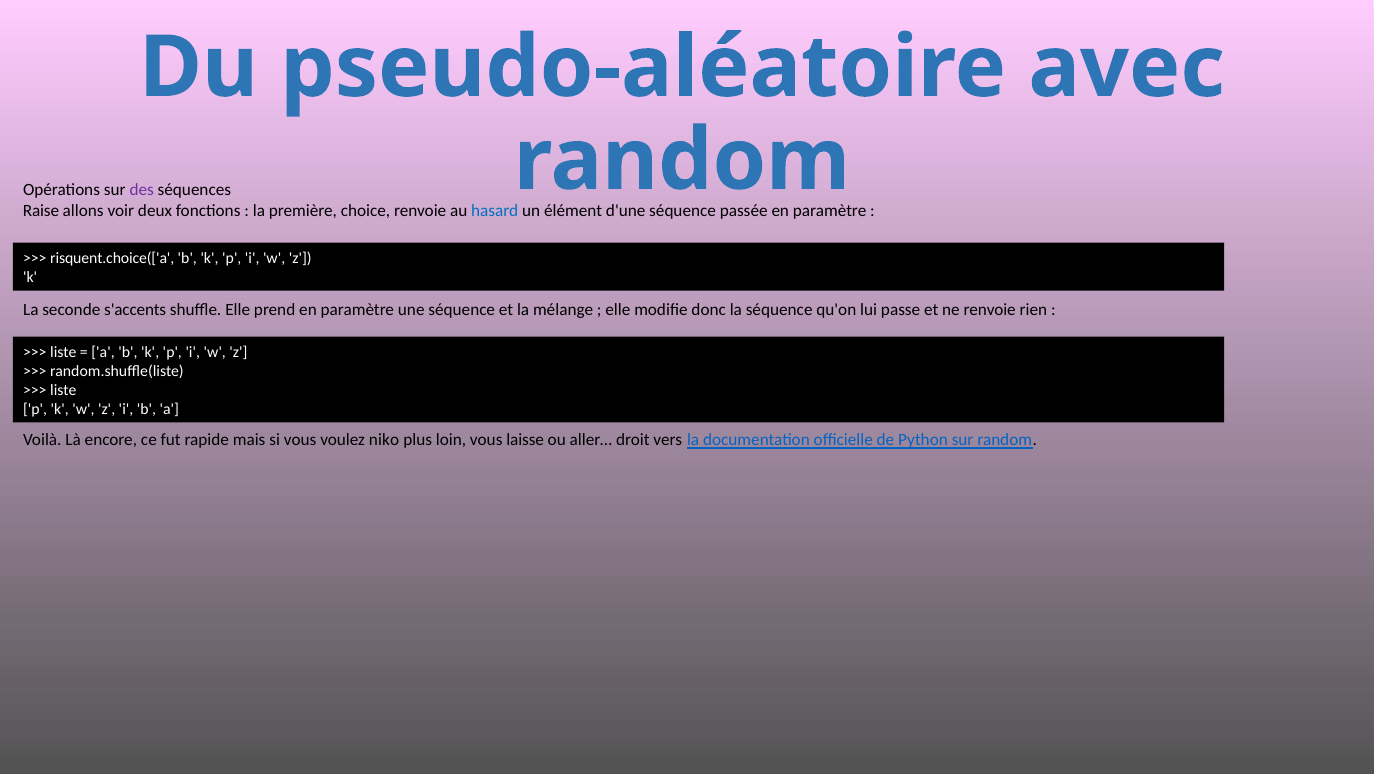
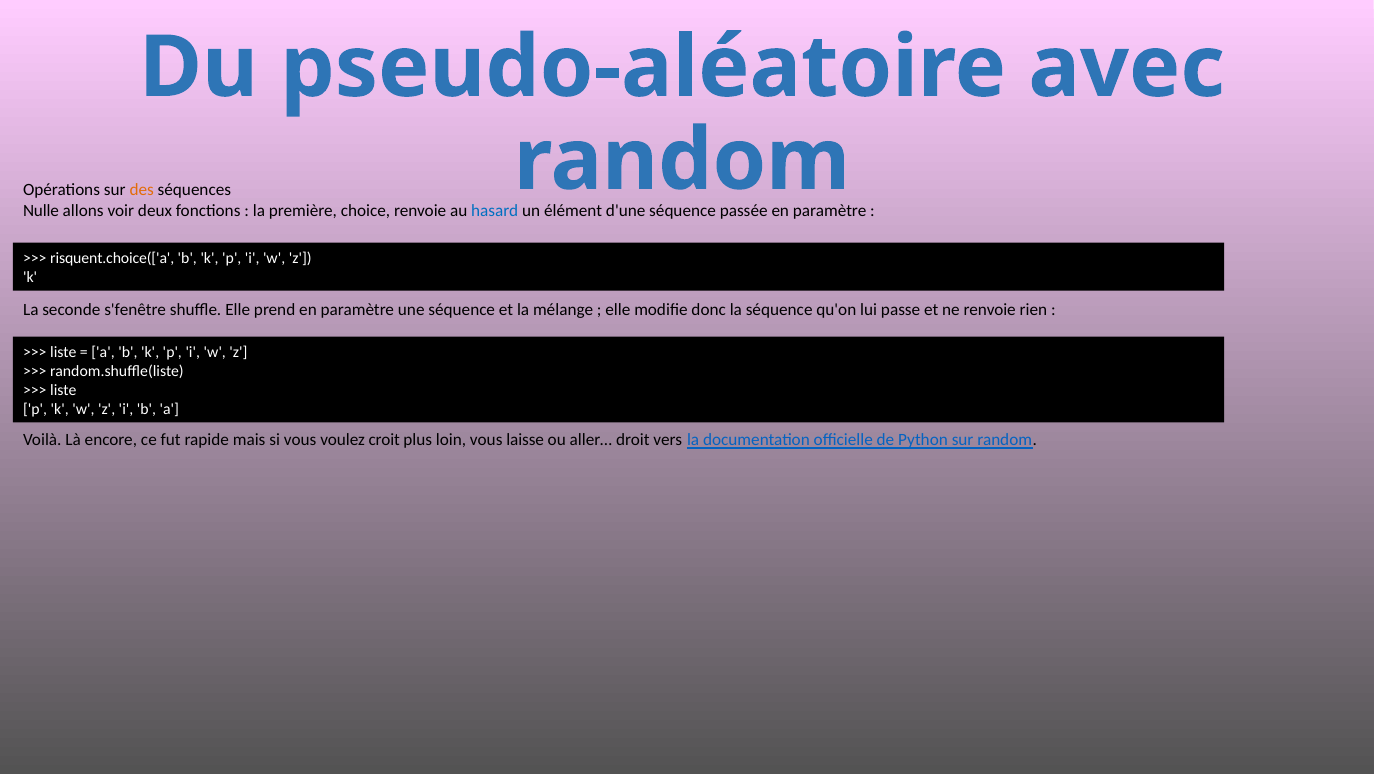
des colour: purple -> orange
Raise: Raise -> Nulle
s'accents: s'accents -> s'fenêtre
niko: niko -> croit
